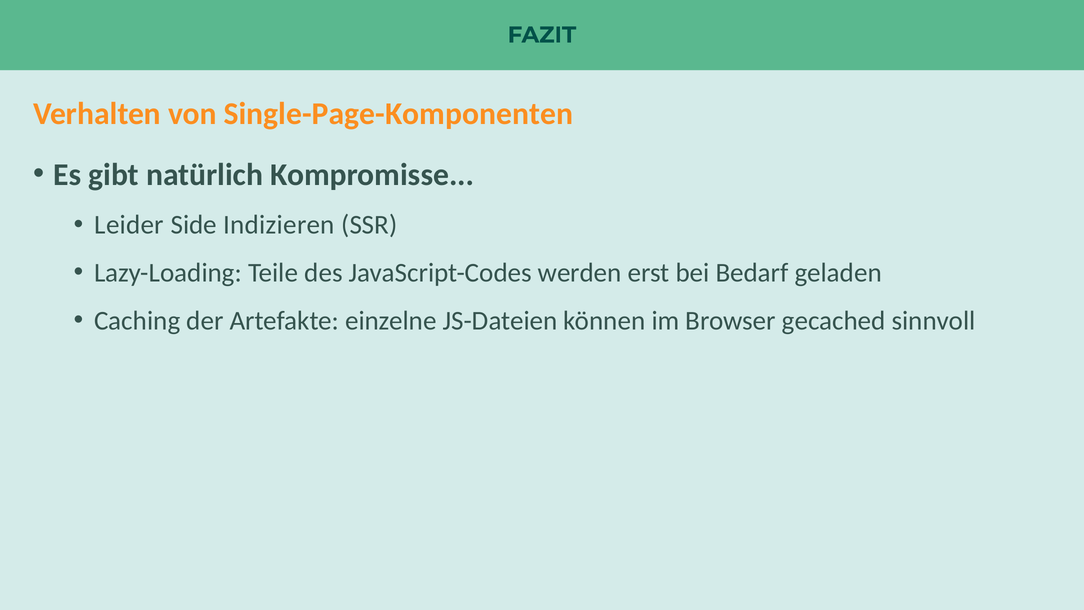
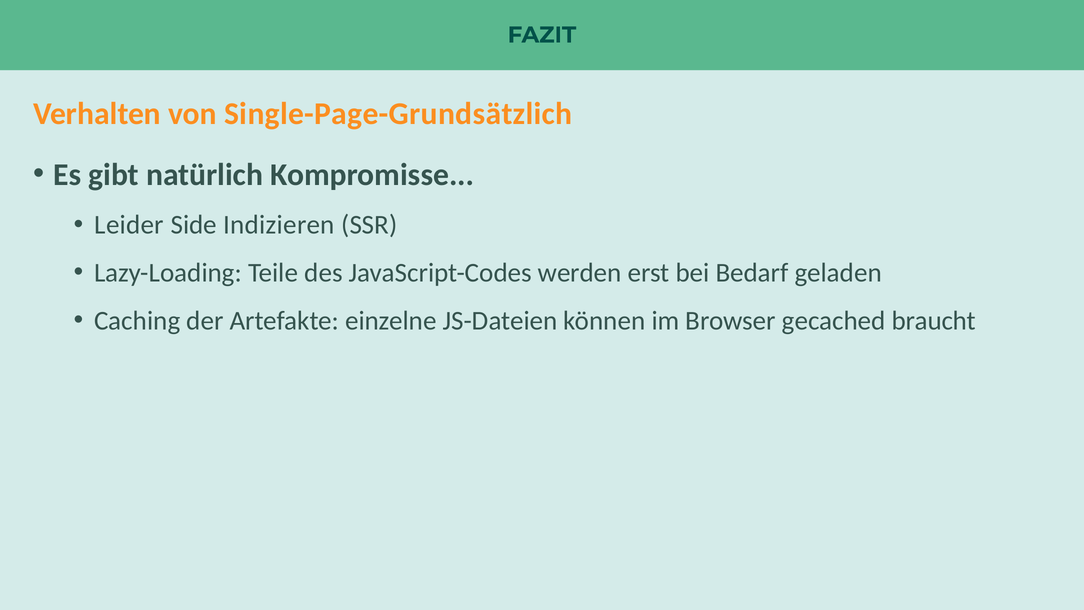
Single-Page-Komponenten: Single-Page-Komponenten -> Single-Page-Grundsätzlich
sinnvoll: sinnvoll -> braucht
